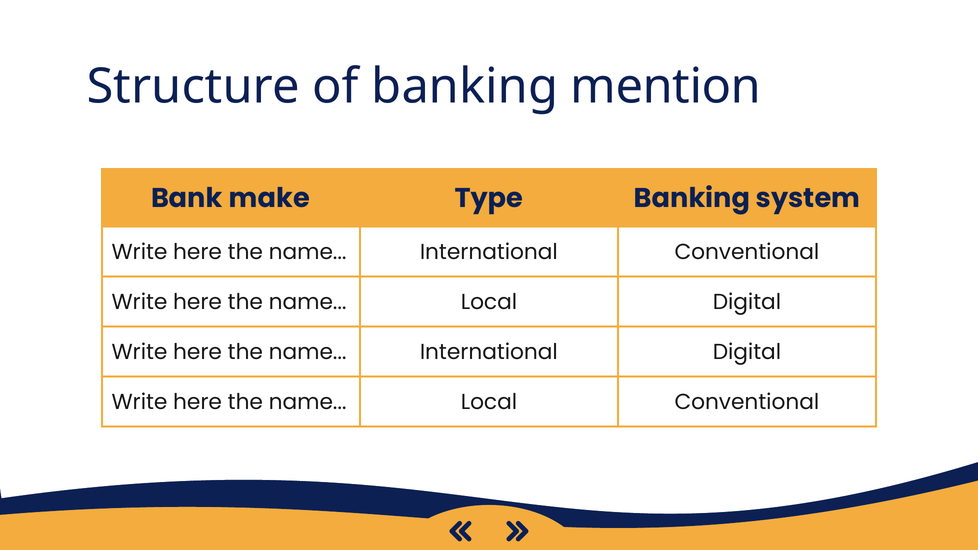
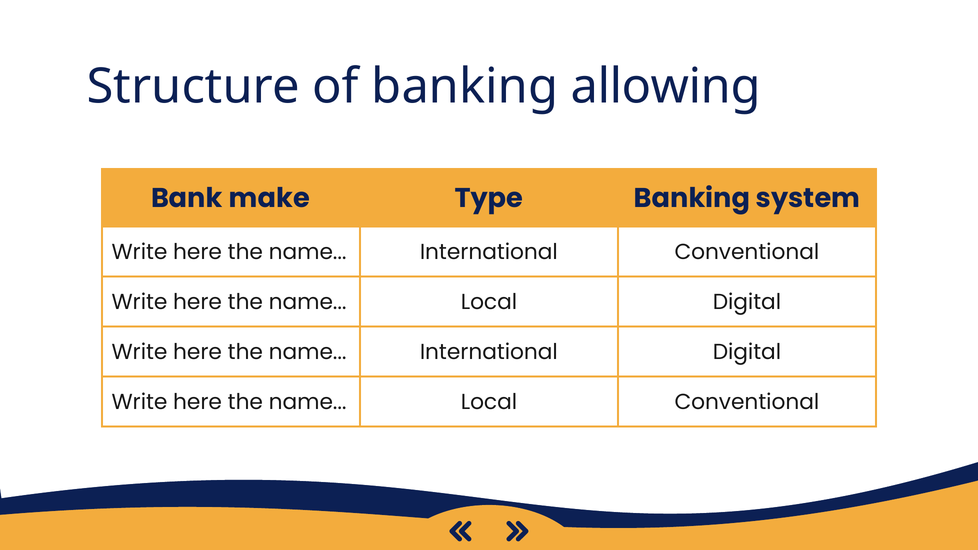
mention: mention -> allowing
